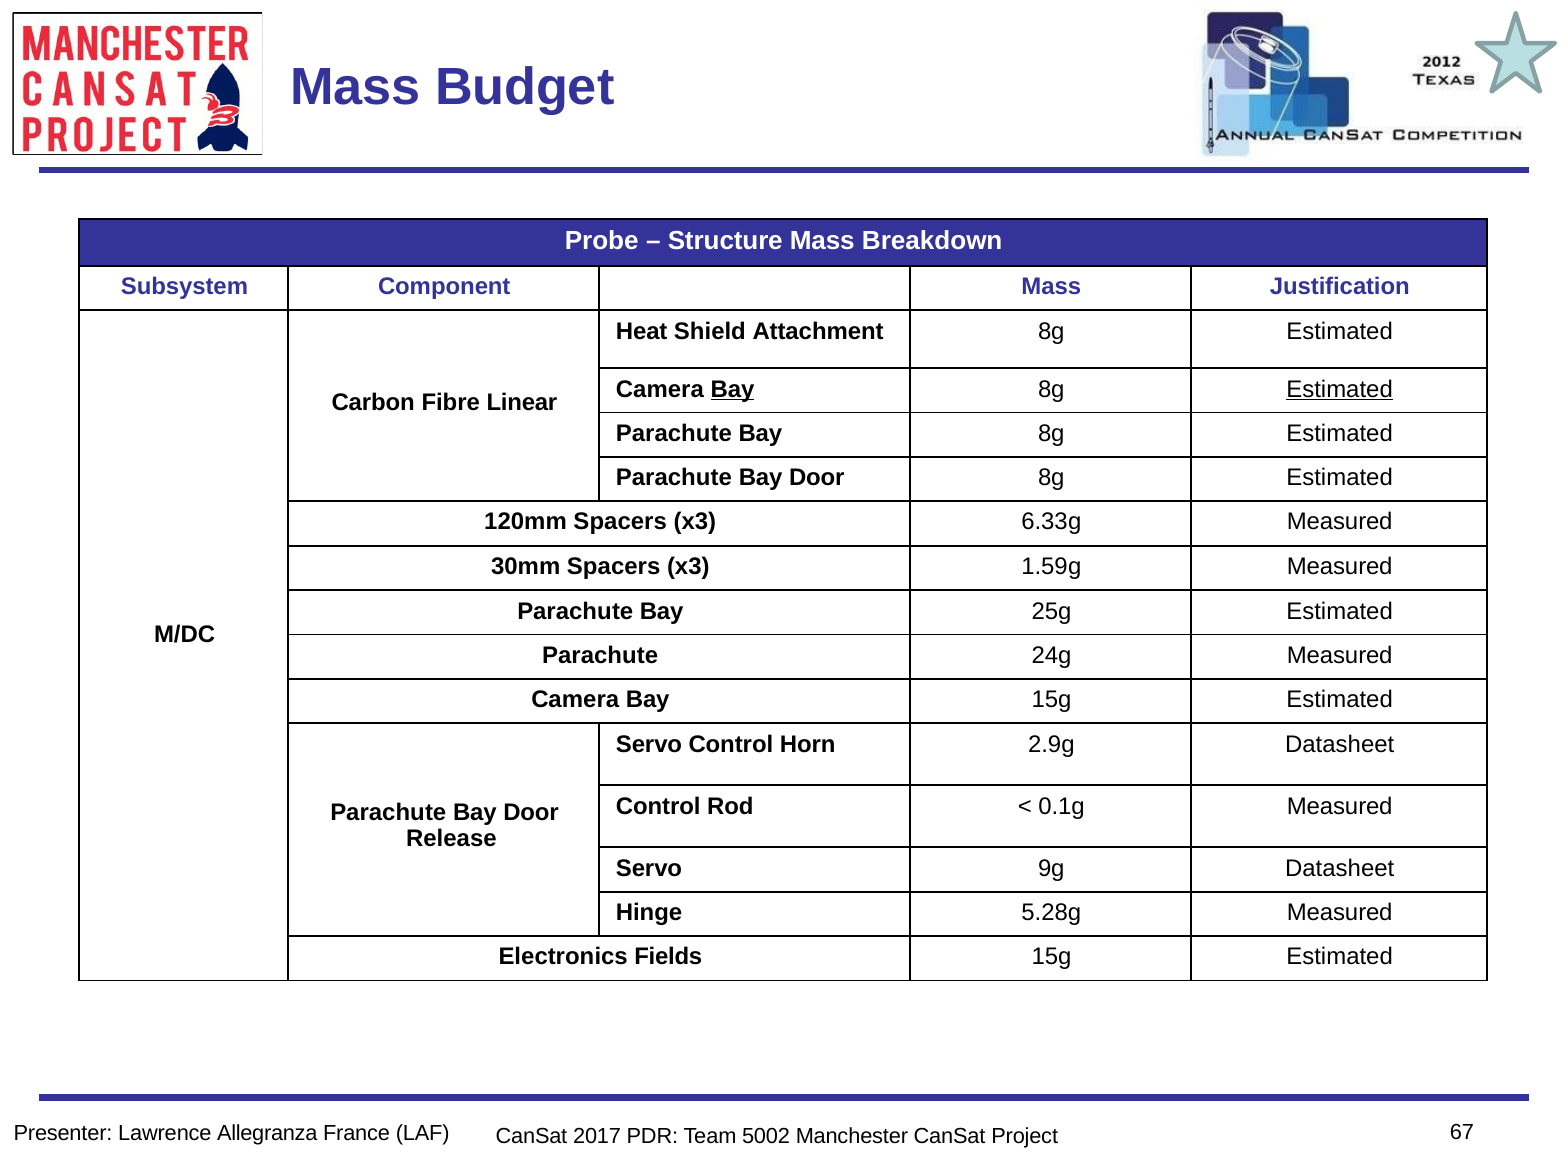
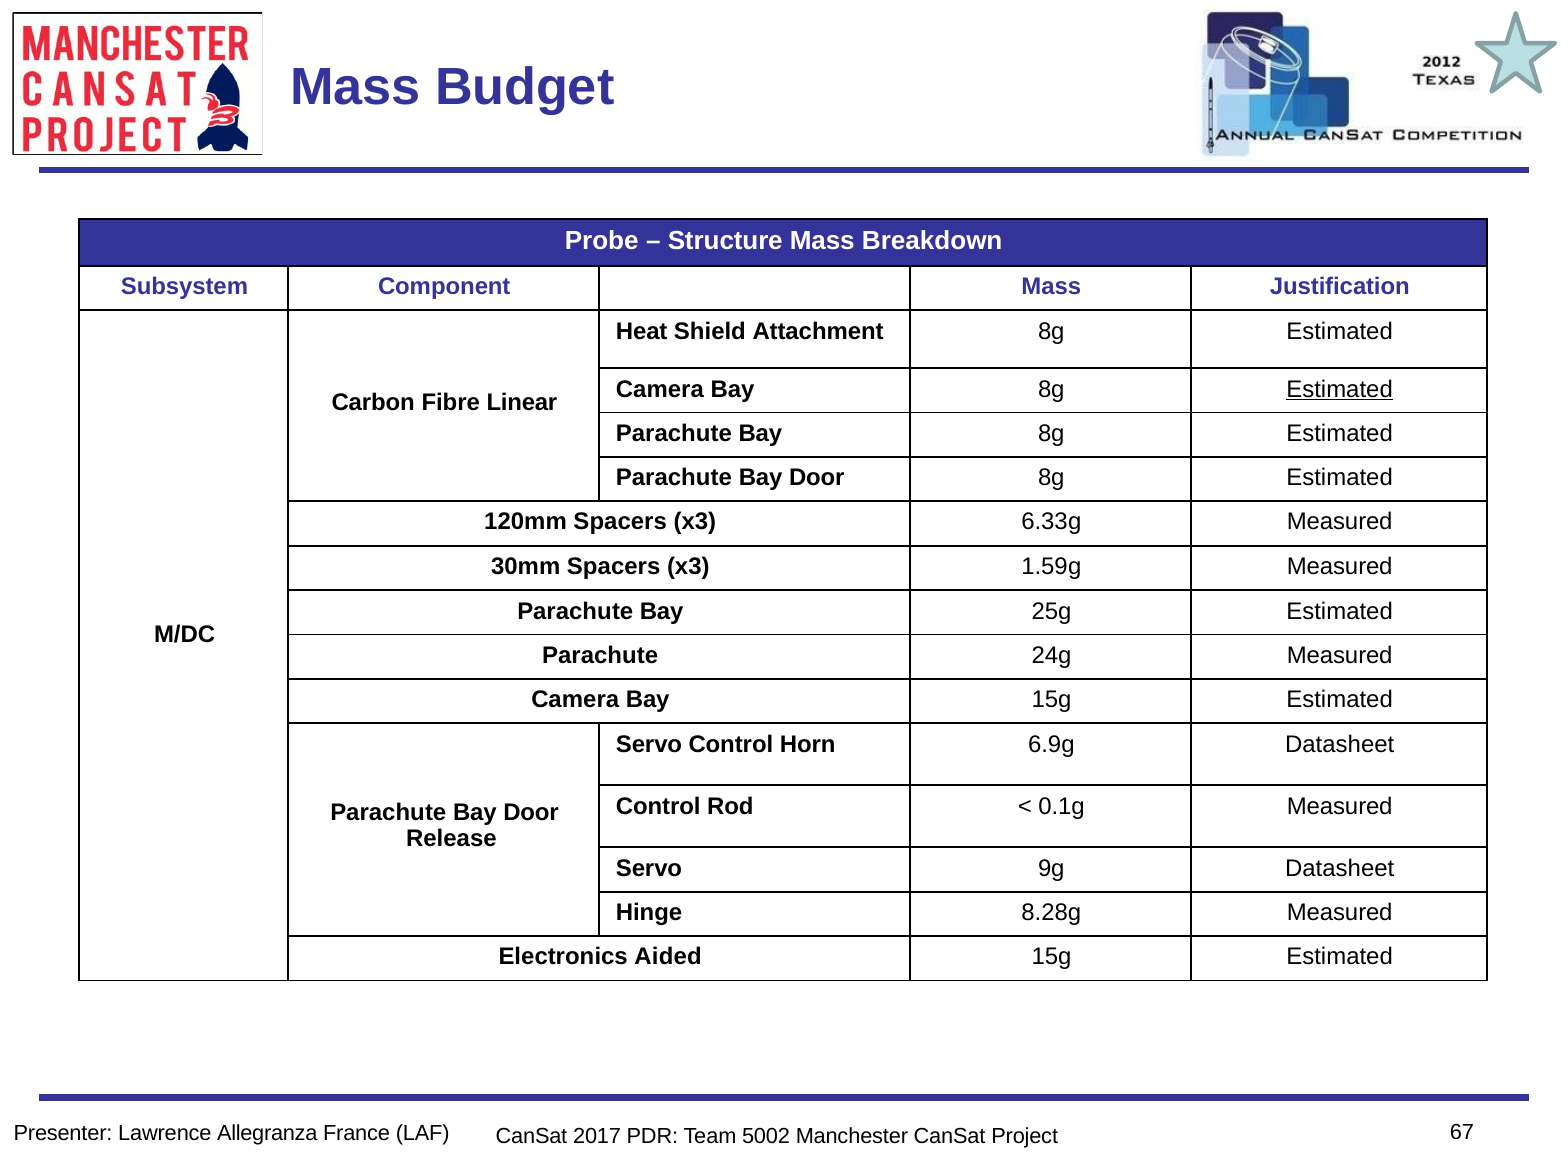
Bay at (732, 389) underline: present -> none
2.9g: 2.9g -> 6.9g
5.28g: 5.28g -> 8.28g
Fields: Fields -> Aided
